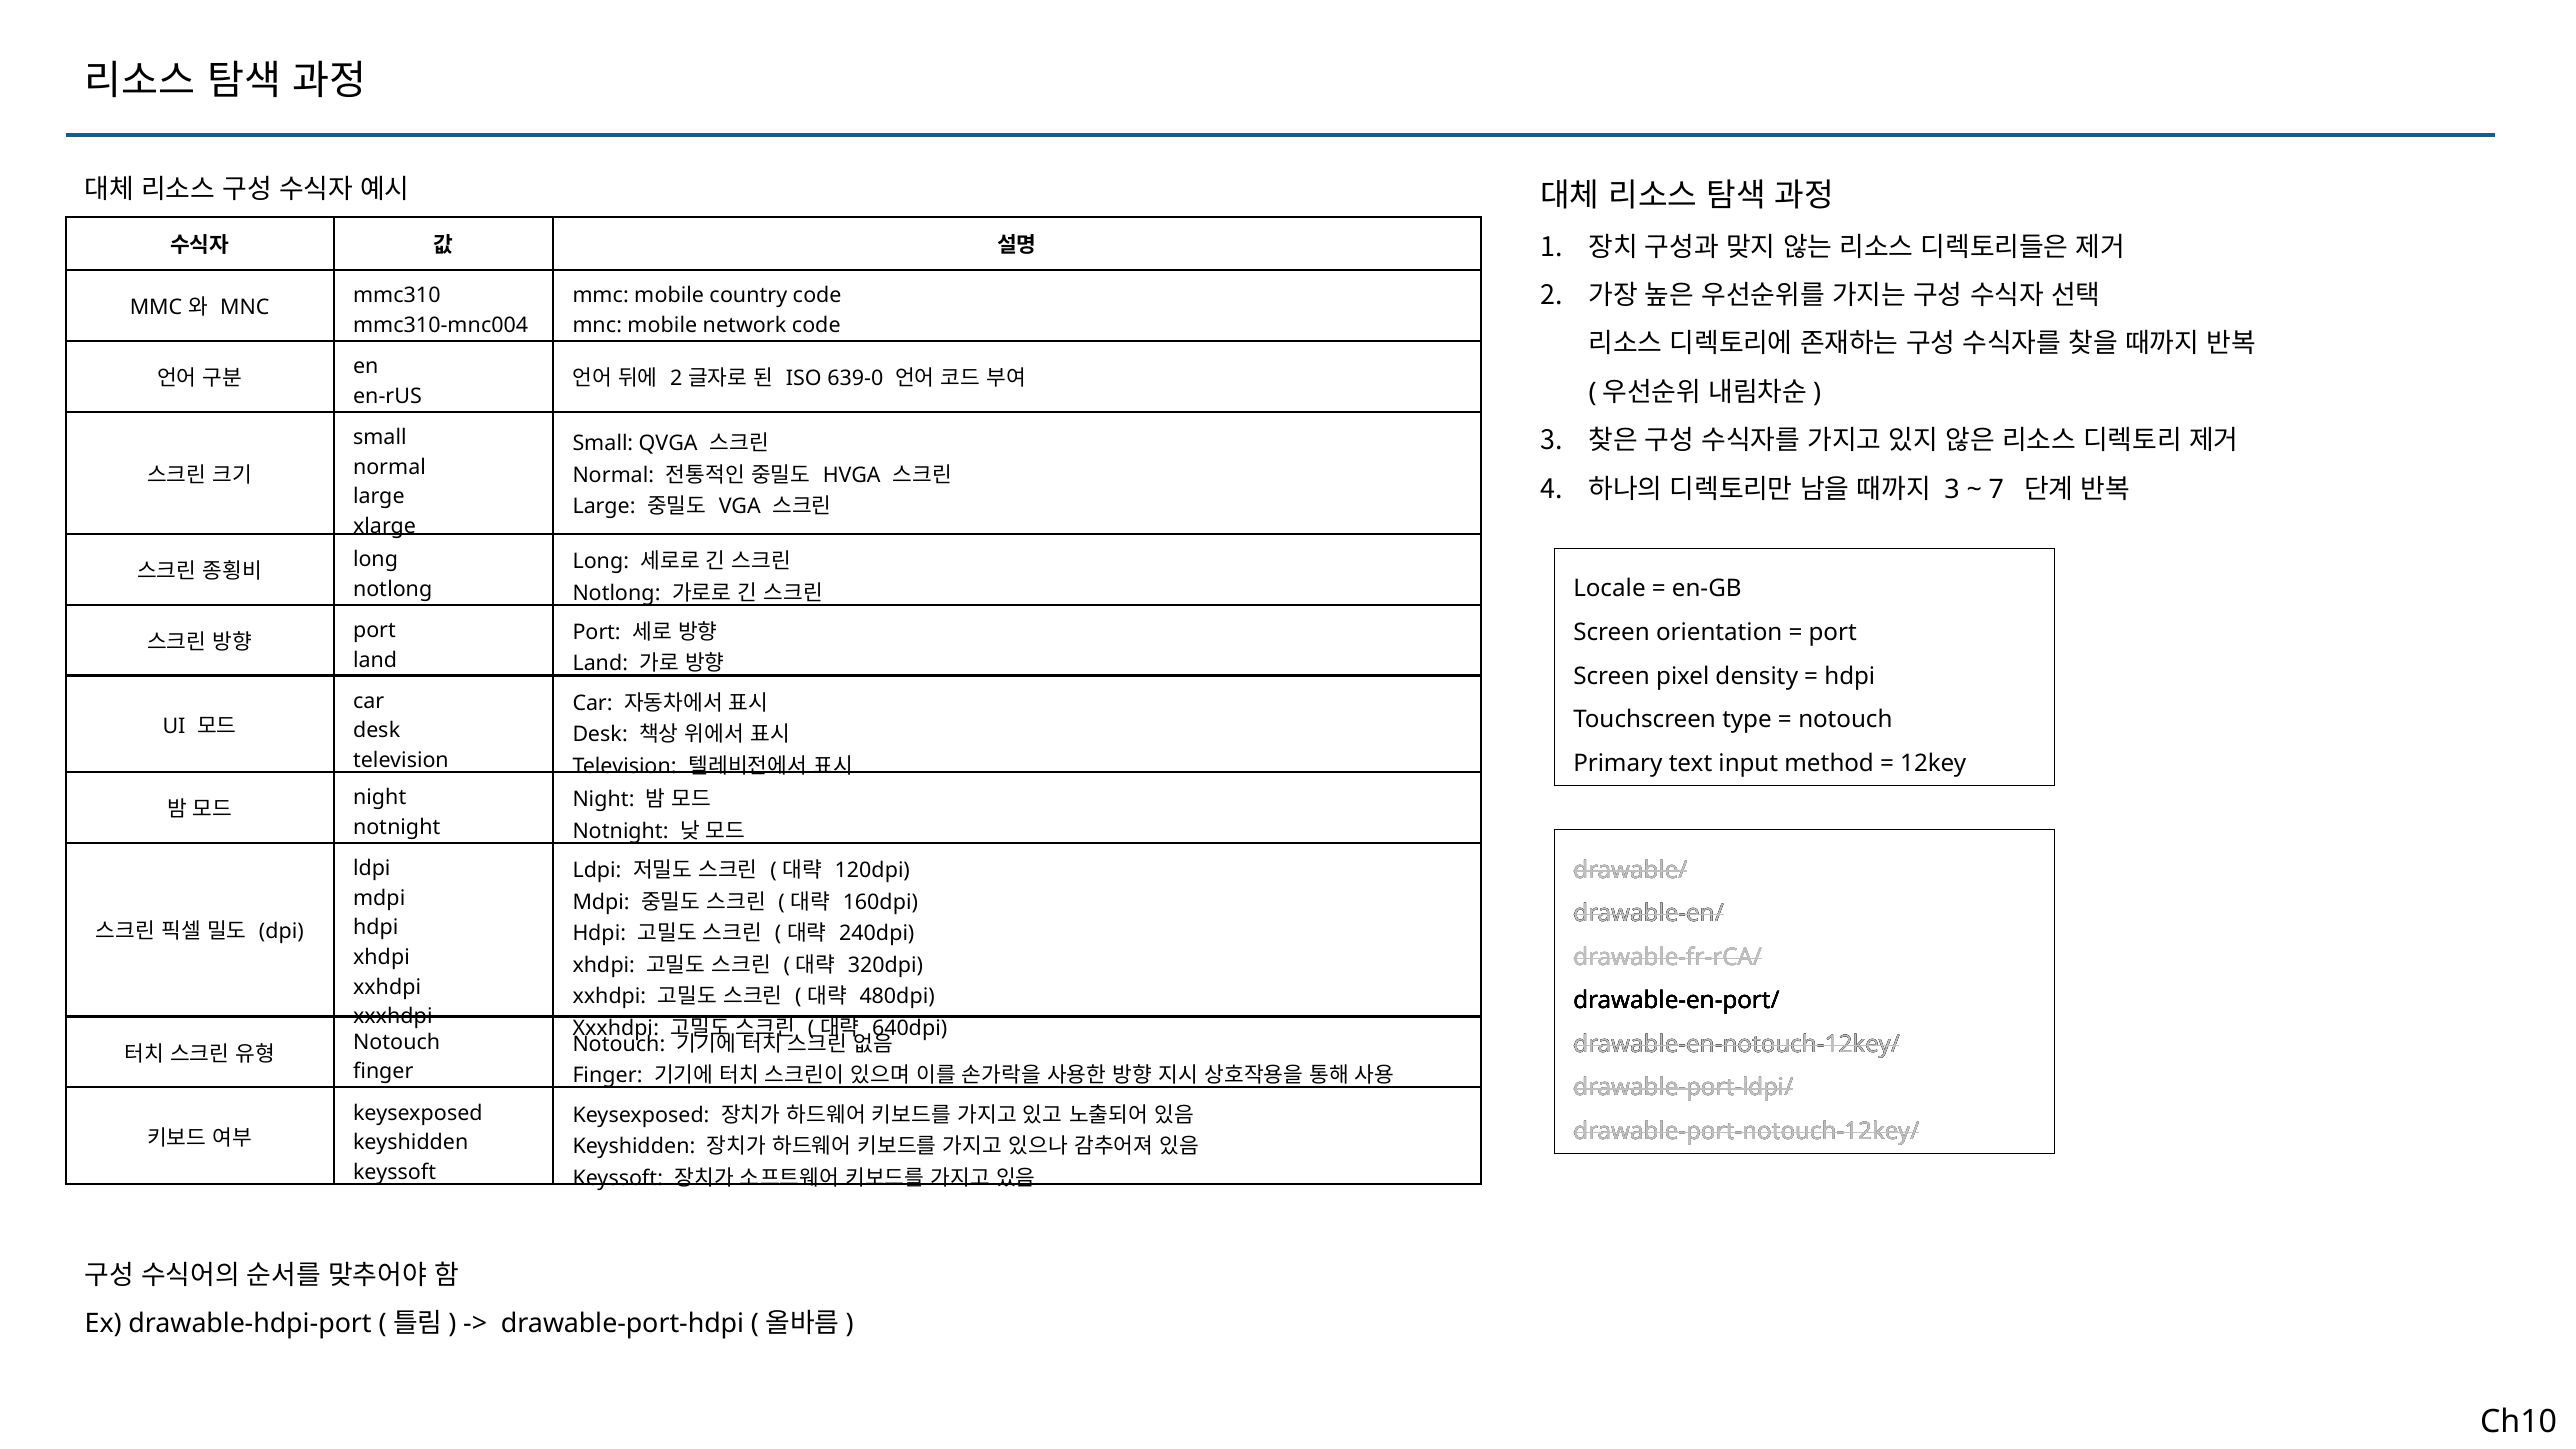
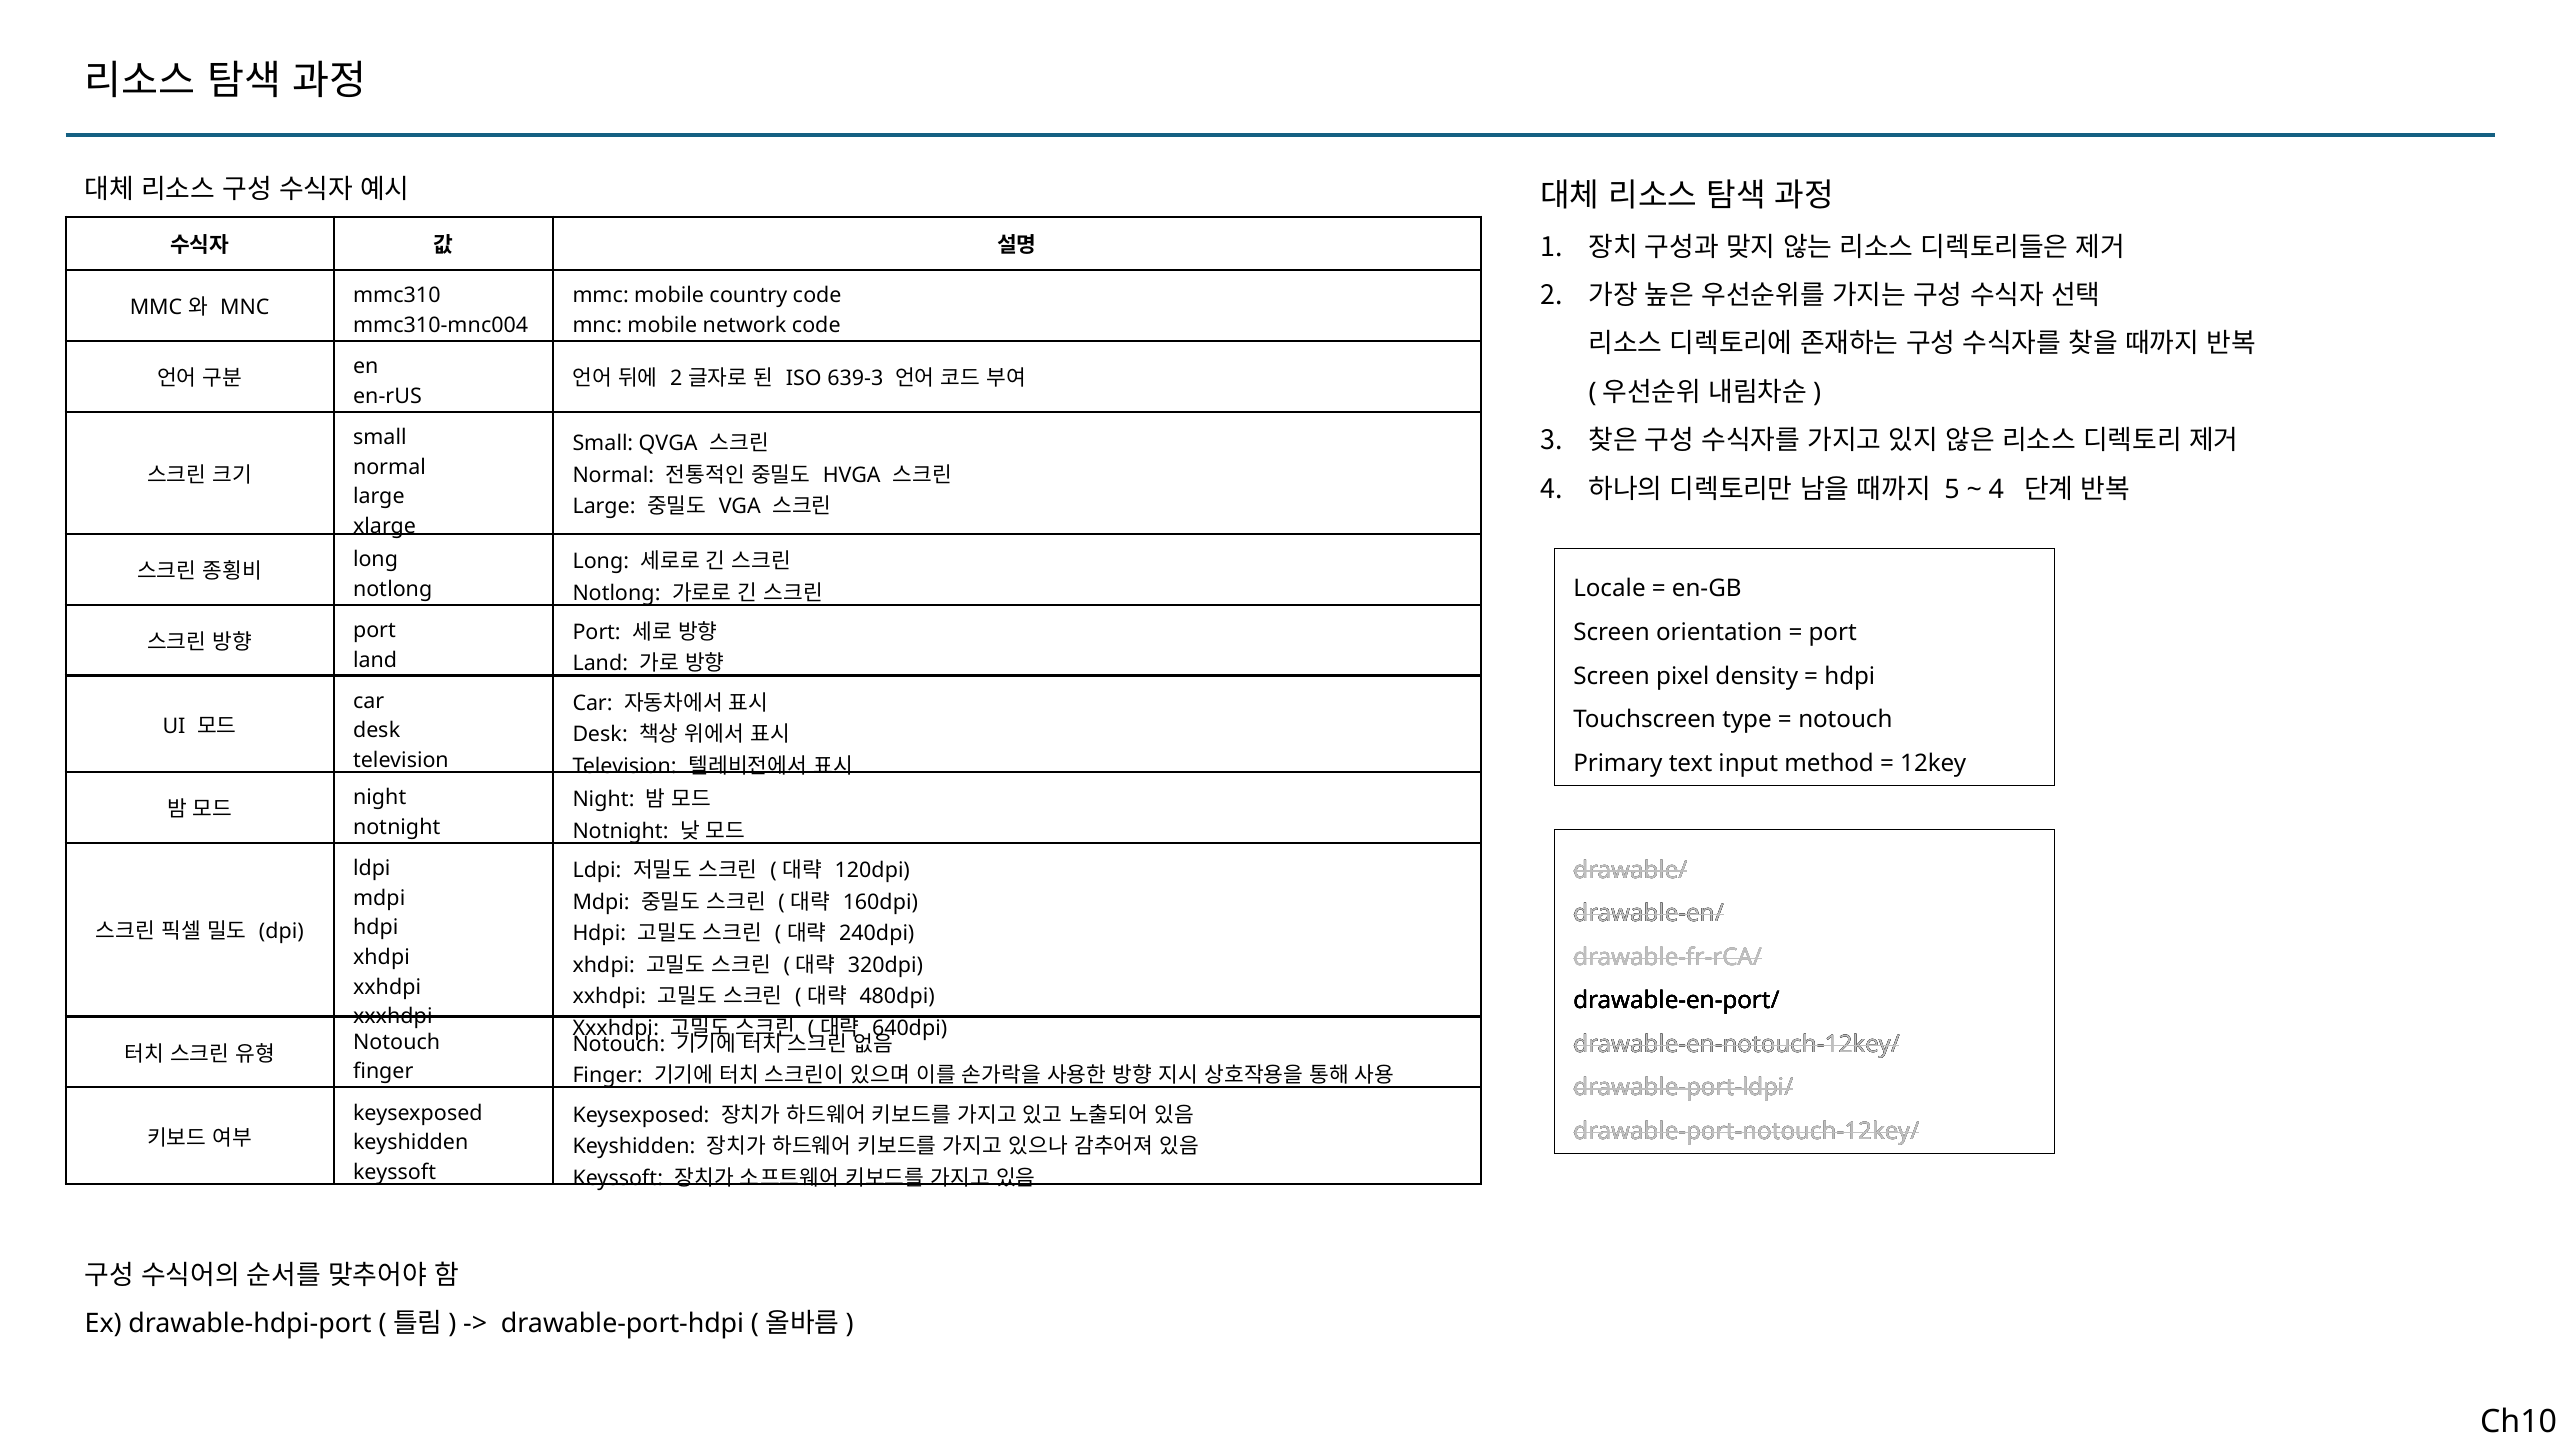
639-0: 639-0 -> 639-3
3 at (1952, 489): 3 -> 5
7 at (1996, 489): 7 -> 4
